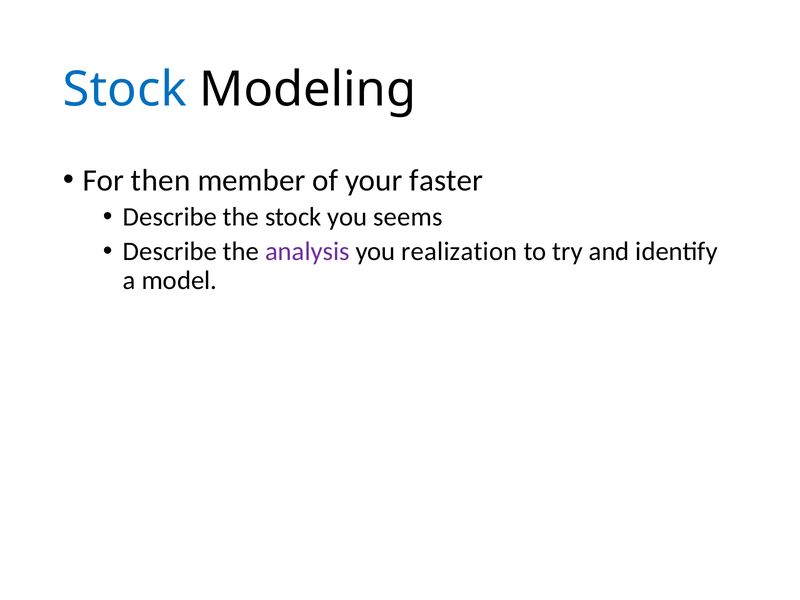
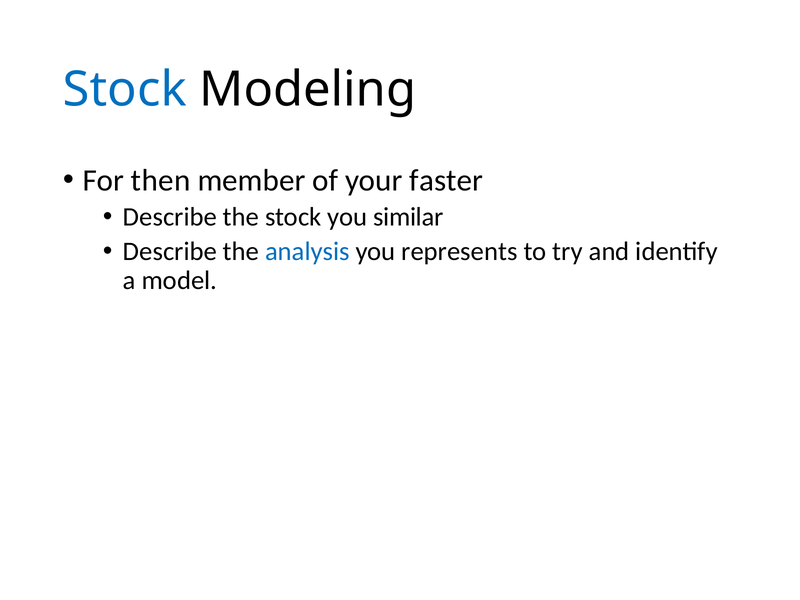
seems: seems -> similar
analysis colour: purple -> blue
realization: realization -> represents
